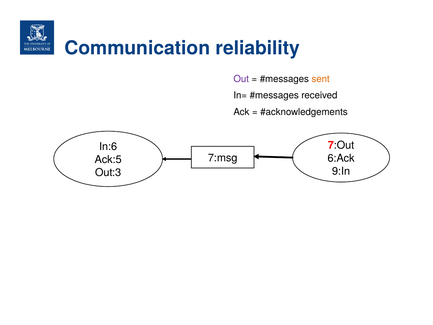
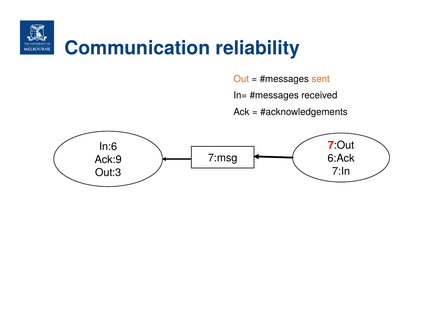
Out colour: purple -> orange
Ack:5: Ack:5 -> Ack:9
9:In: 9:In -> 7:In
